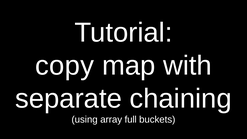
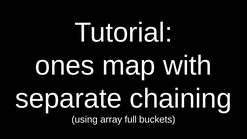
copy: copy -> ones
